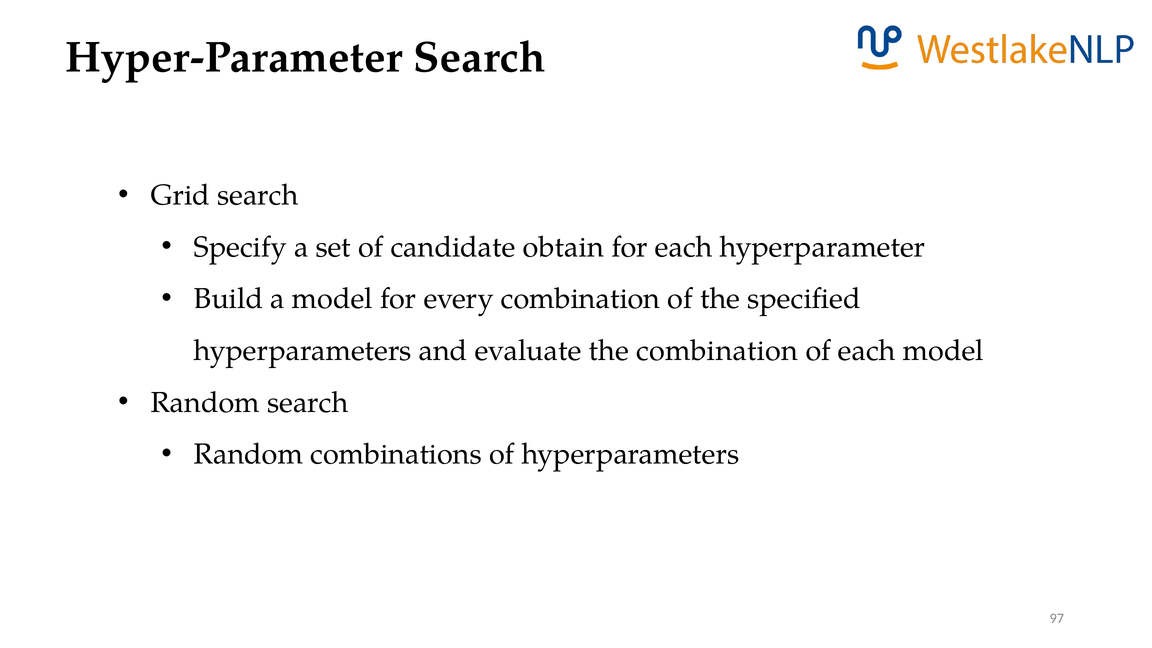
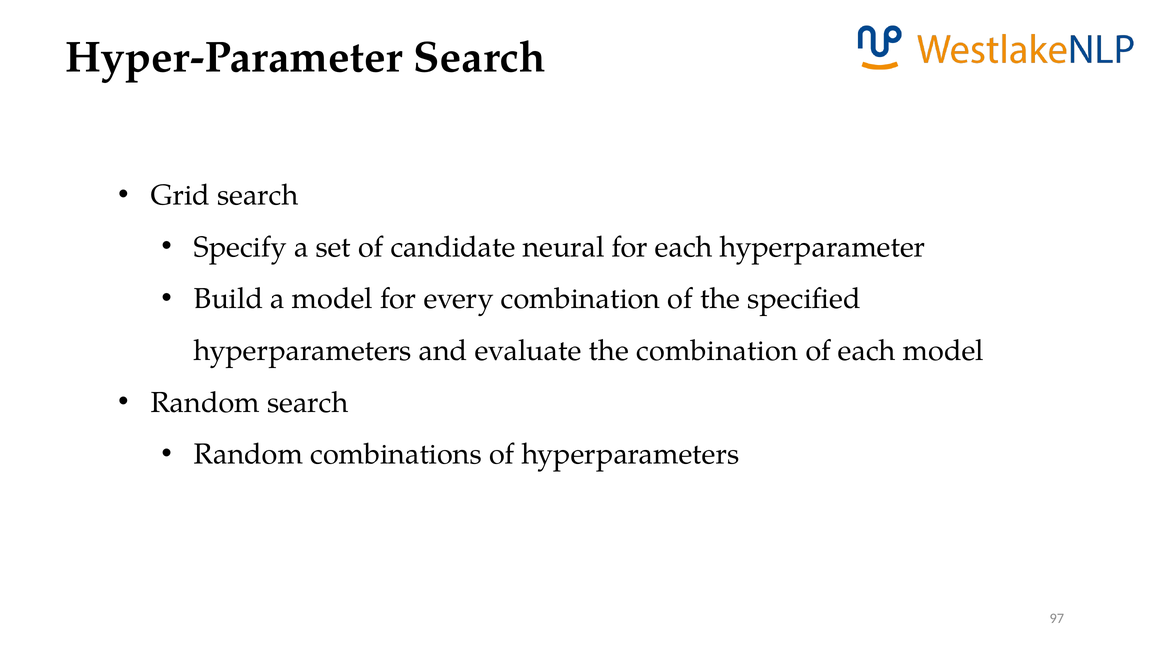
obtain: obtain -> neural
